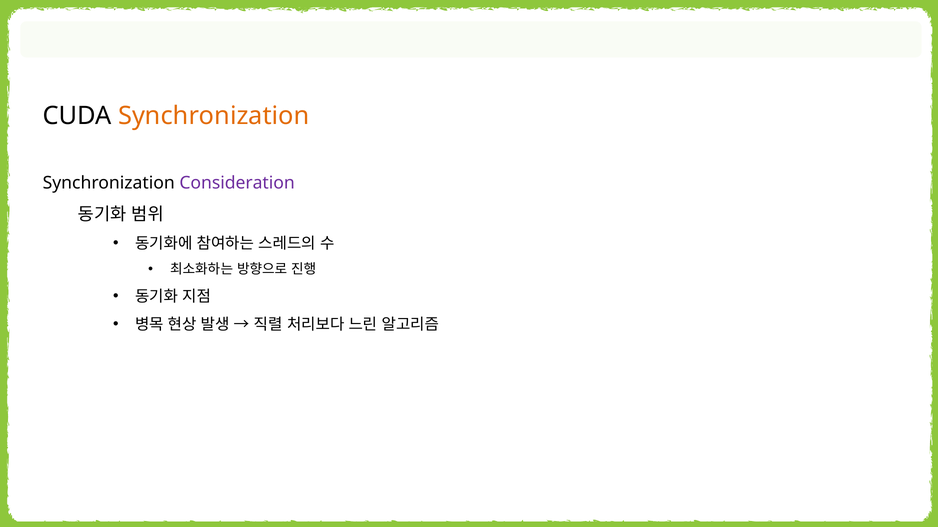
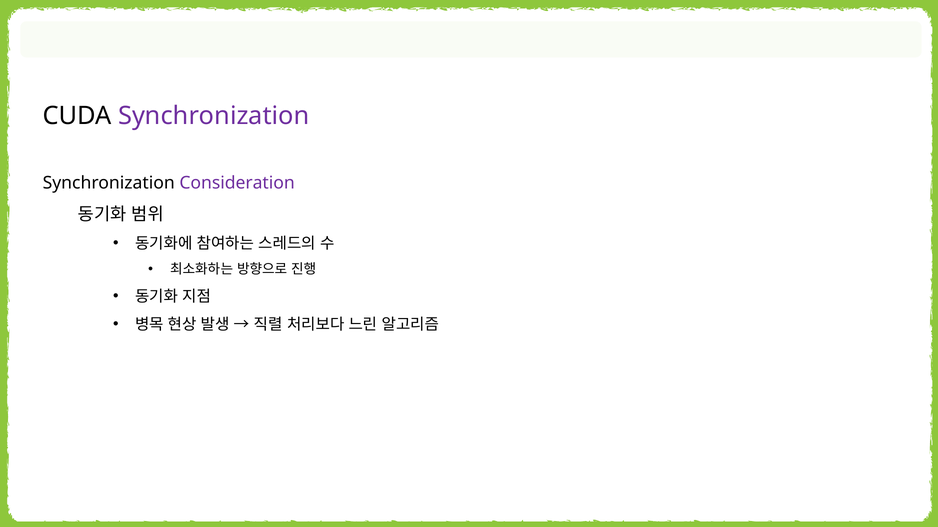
Synchronization at (214, 116) colour: orange -> purple
